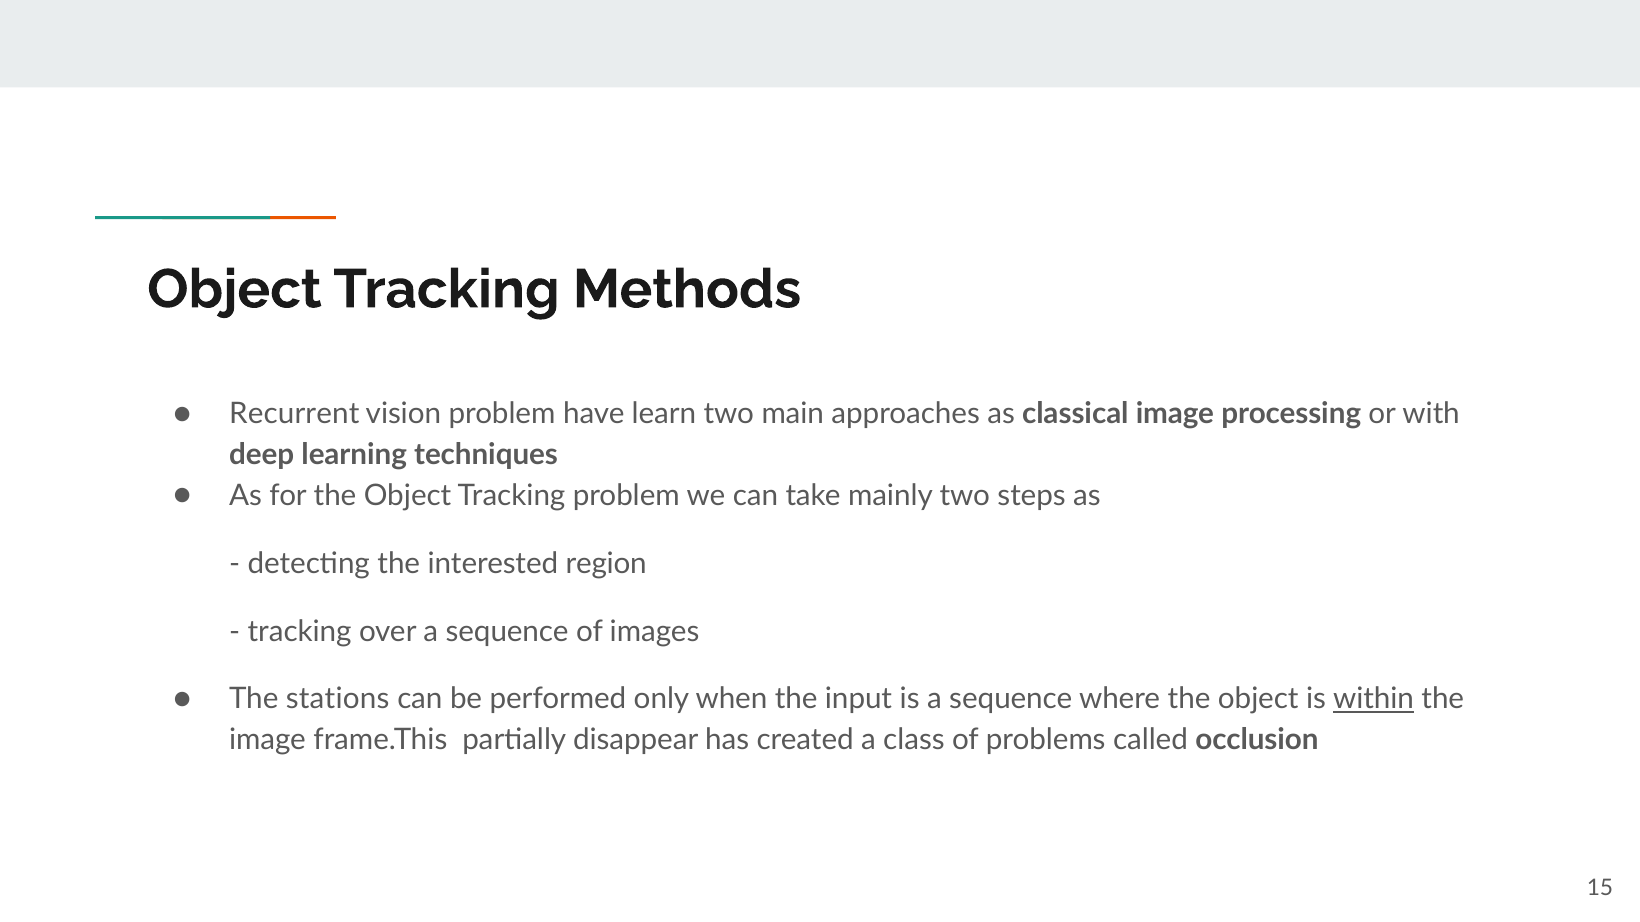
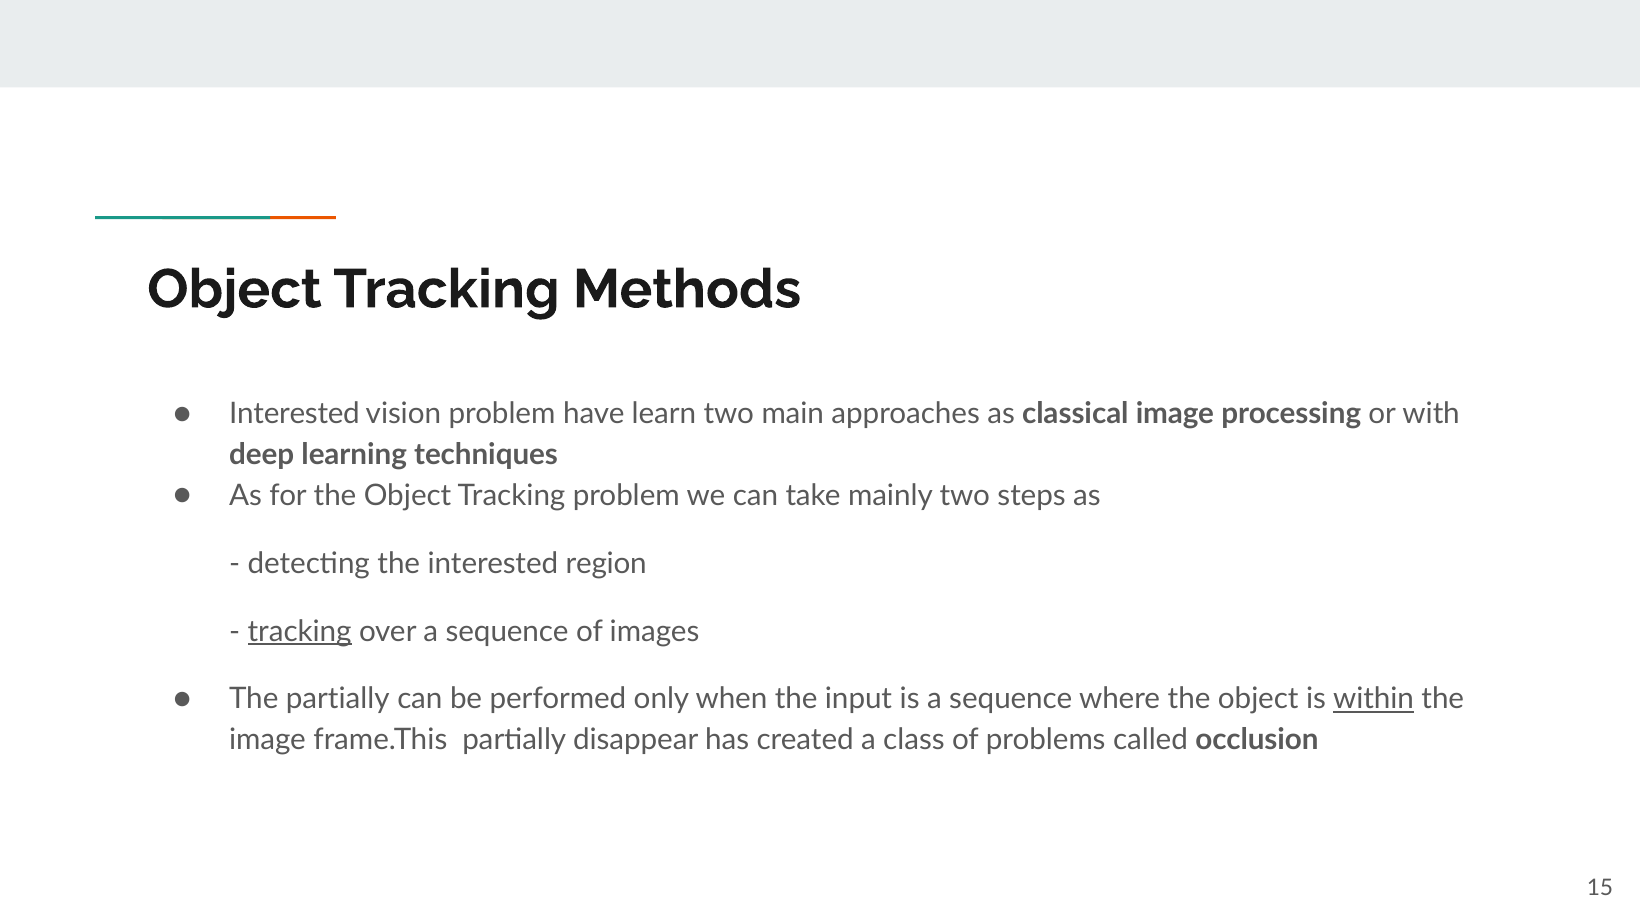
Recurrent at (294, 414): Recurrent -> Interested
tracking at (300, 632) underline: none -> present
The stations: stations -> partially
